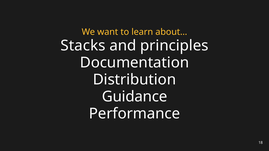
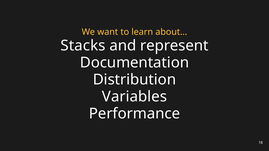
principles: principles -> represent
Guidance: Guidance -> Variables
